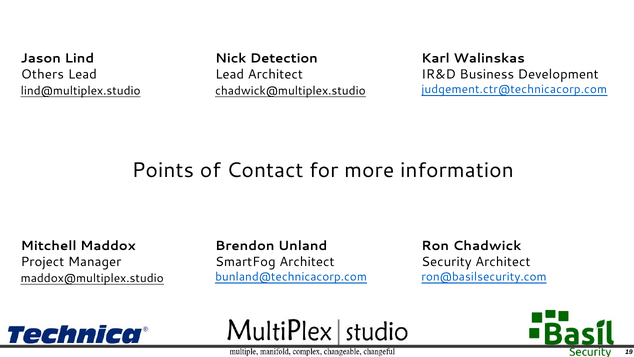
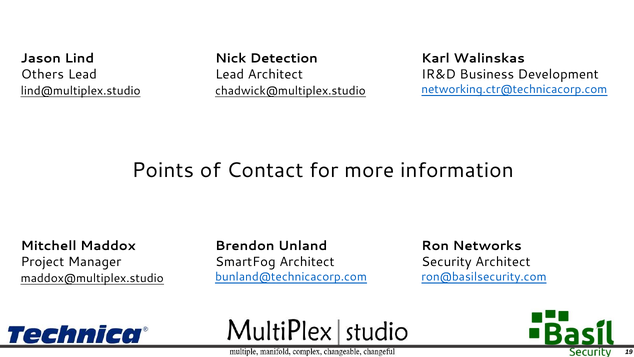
judgement.ctr@technicacorp.com: judgement.ctr@technicacorp.com -> networking.ctr@technicacorp.com
Chadwick: Chadwick -> Networks
